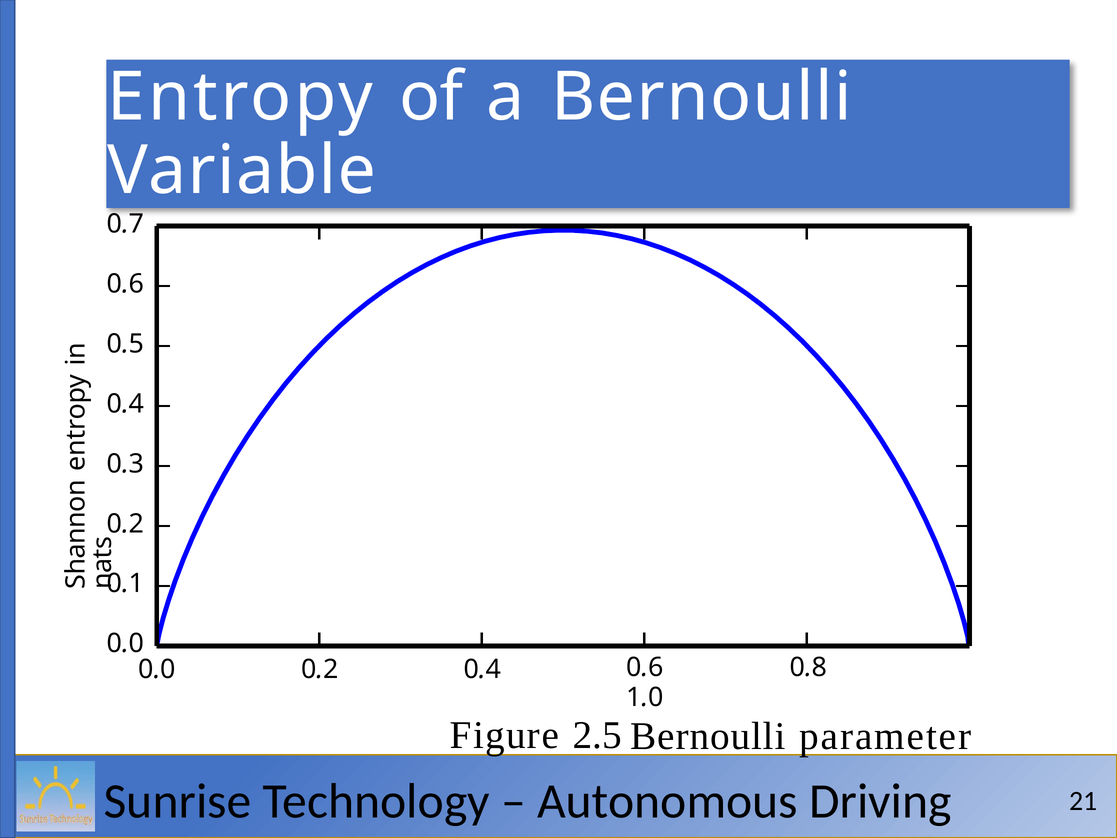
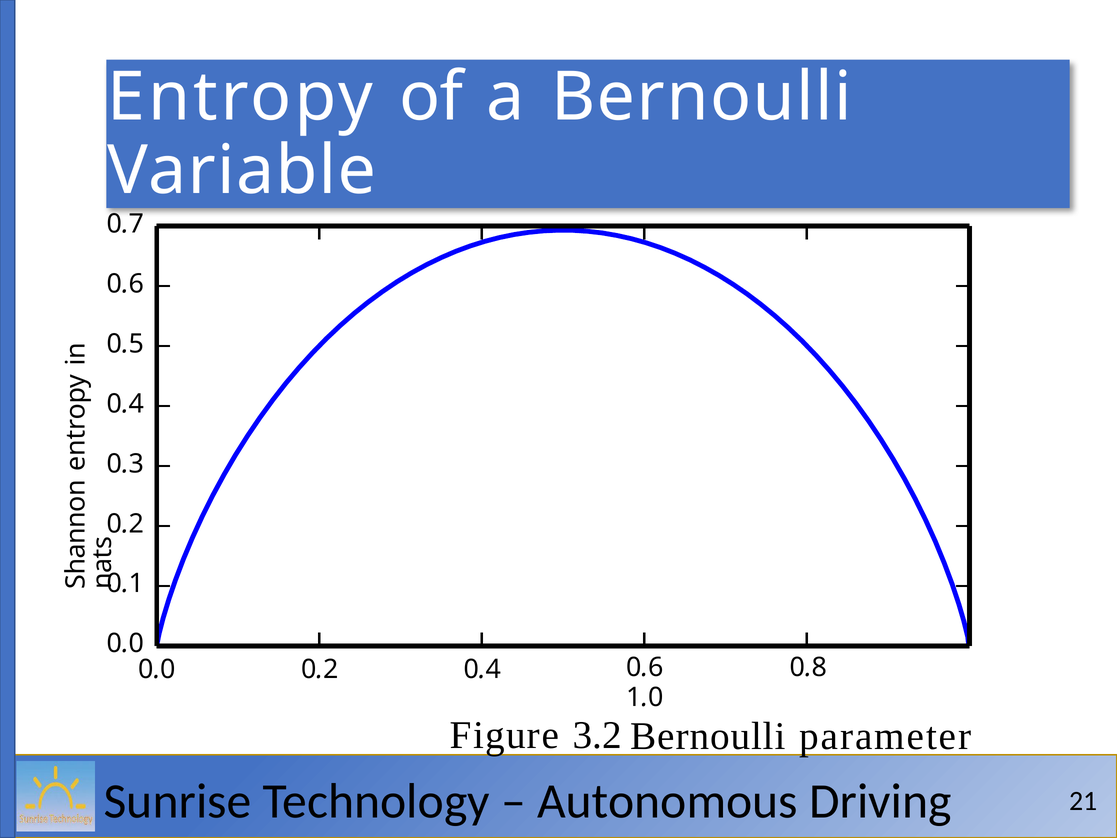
2.5: 2.5 -> 3.2
